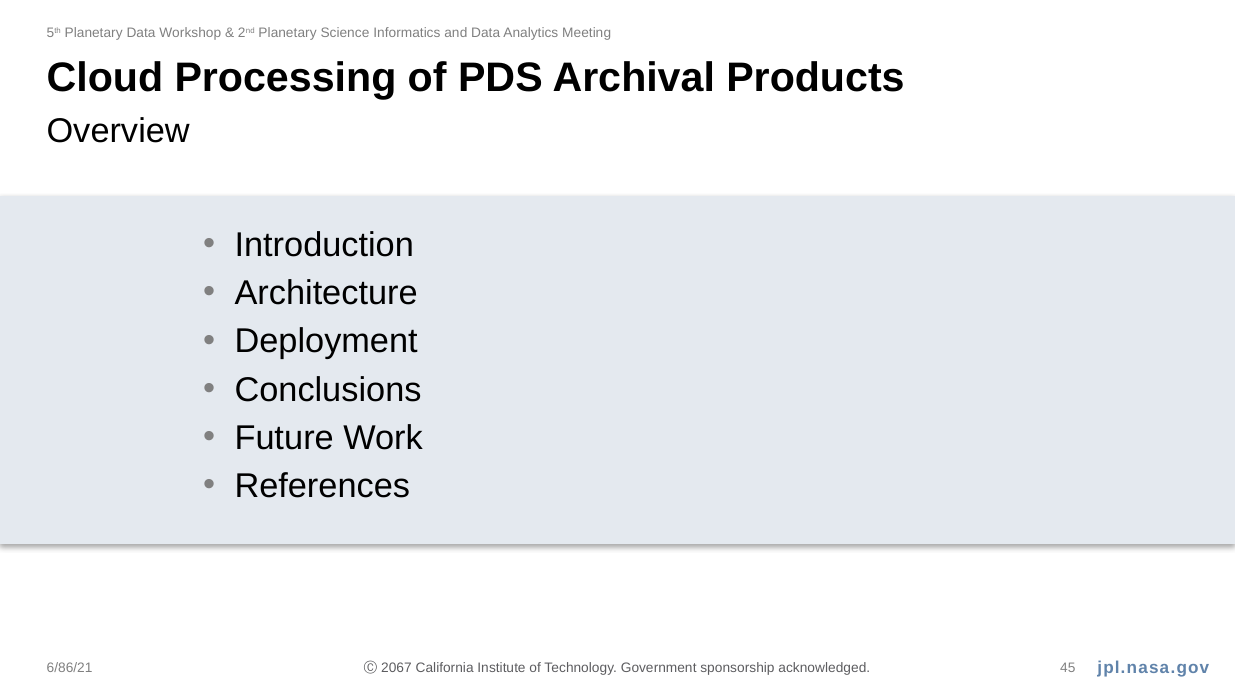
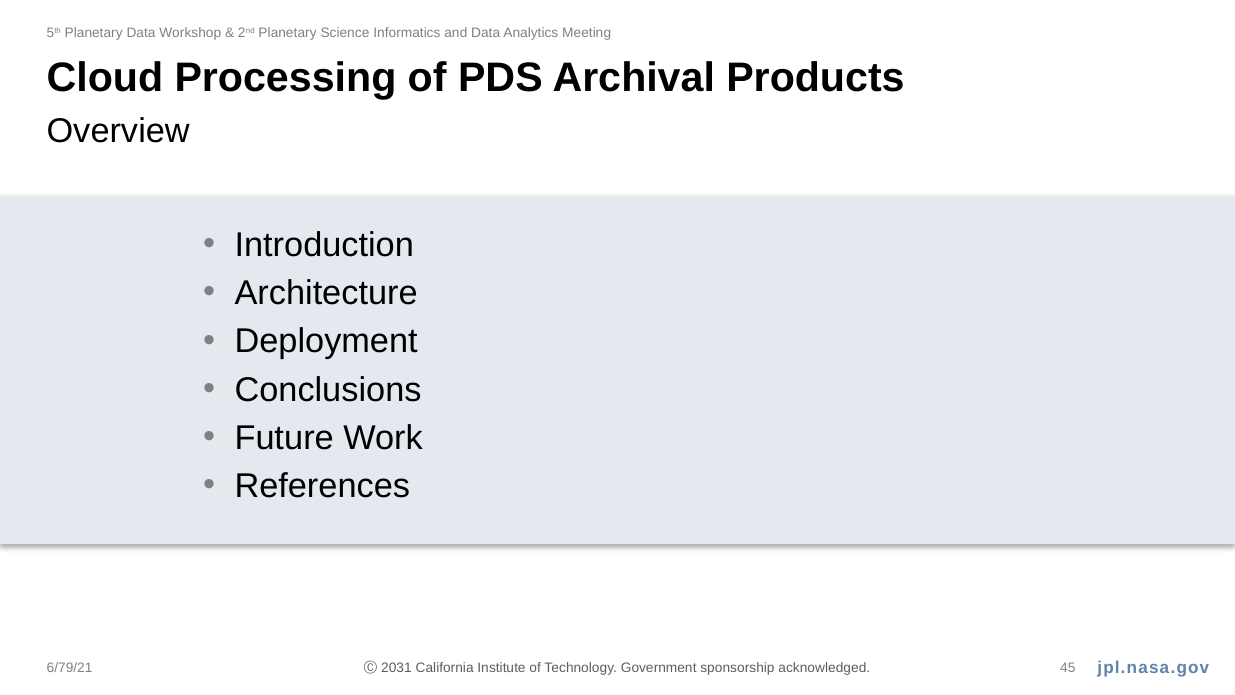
6/86/21: 6/86/21 -> 6/79/21
2067: 2067 -> 2031
